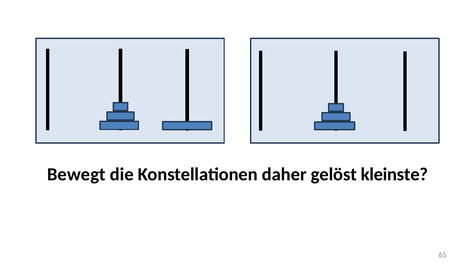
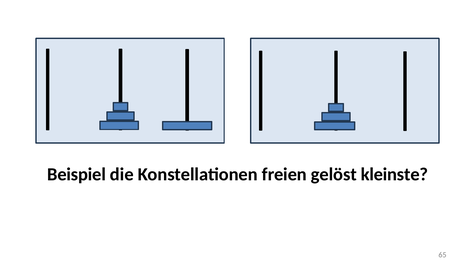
Bewegt: Bewegt -> Beispiel
daher: daher -> freien
